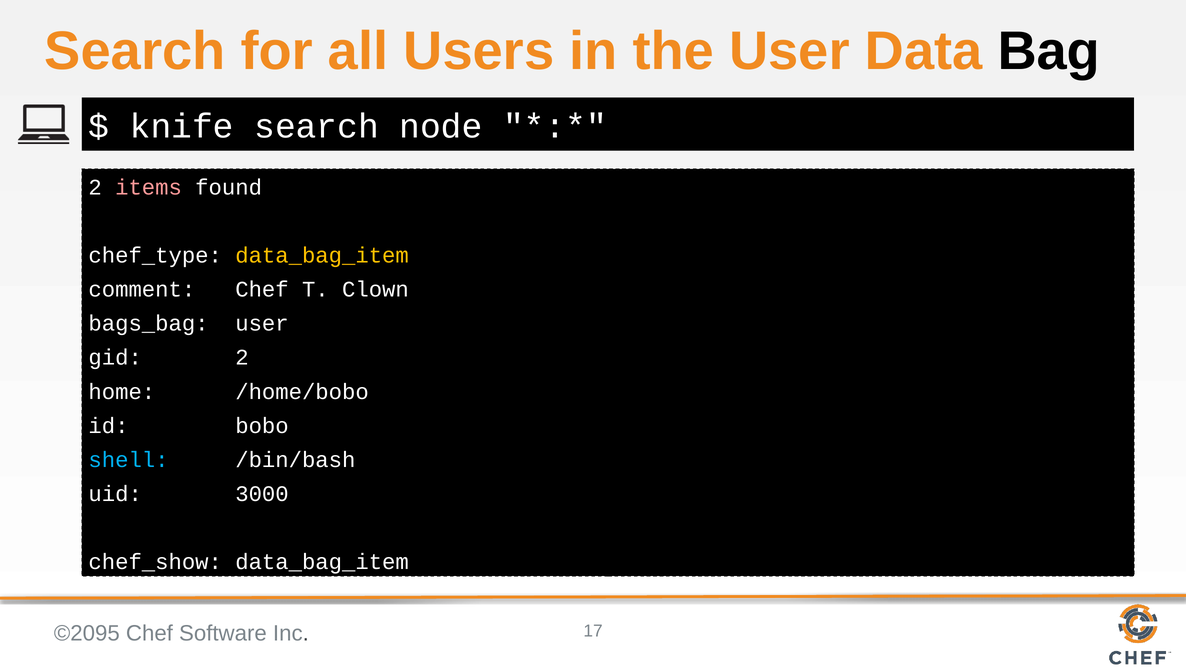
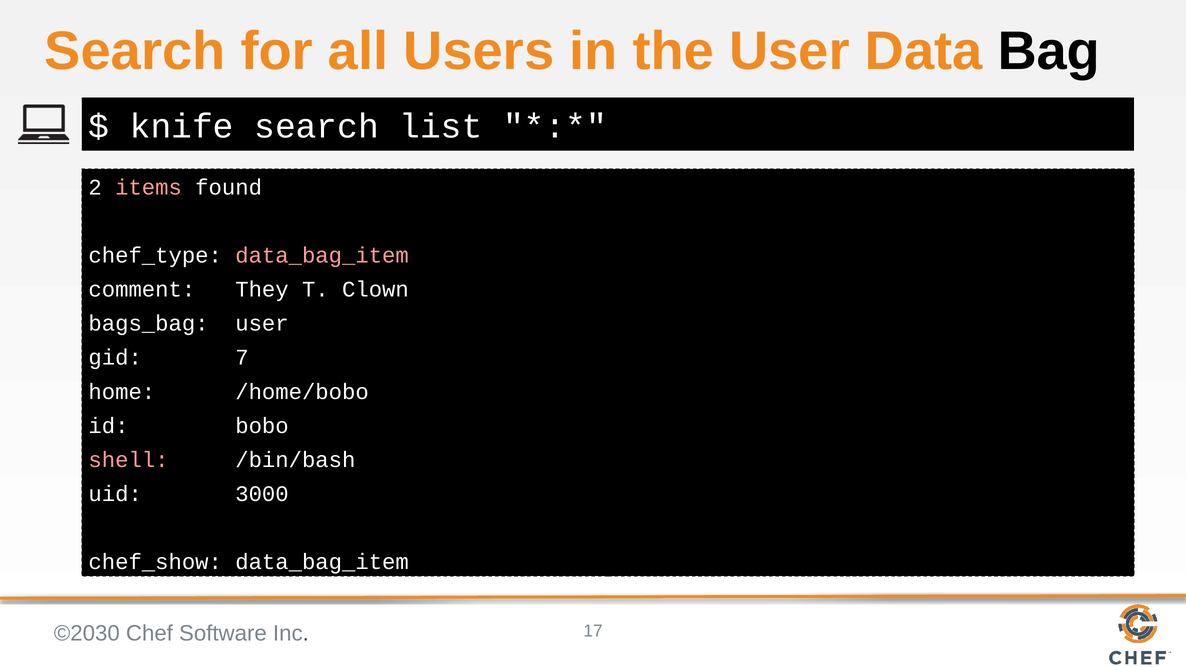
node: node -> list
data_bag_item at (322, 255) colour: yellow -> pink
comment Chef: Chef -> They
gid 2: 2 -> 7
shell colour: light blue -> pink
©2095: ©2095 -> ©2030
